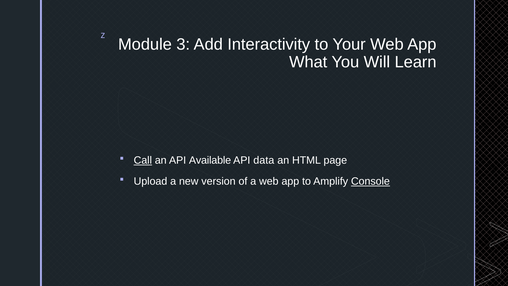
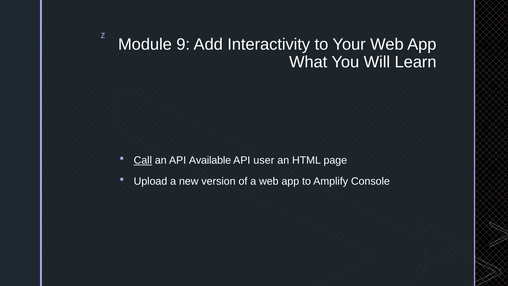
3: 3 -> 9
data: data -> user
Console underline: present -> none
